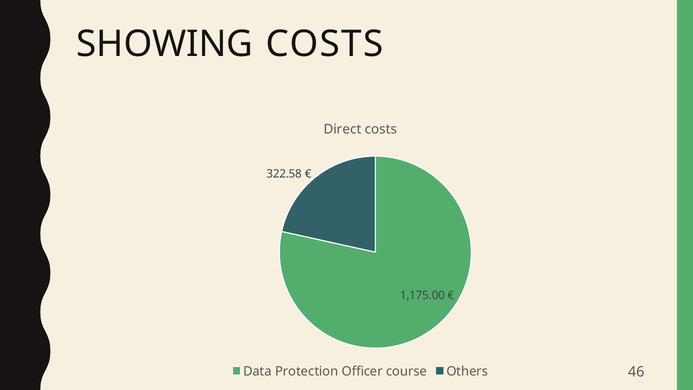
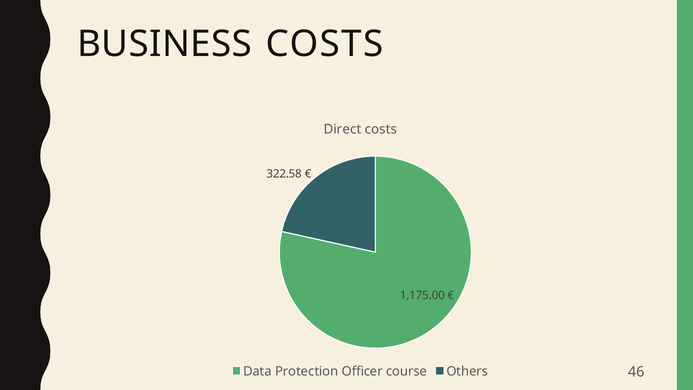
SHOWING: SHOWING -> BUSINESS
